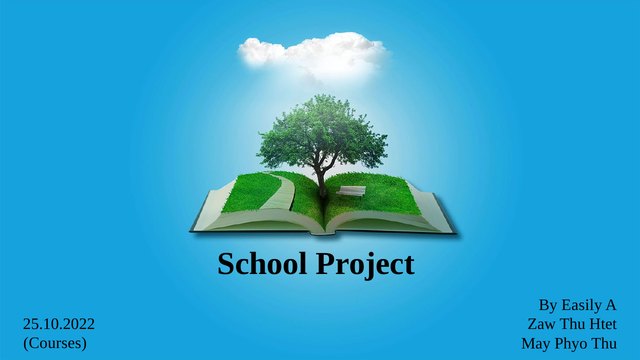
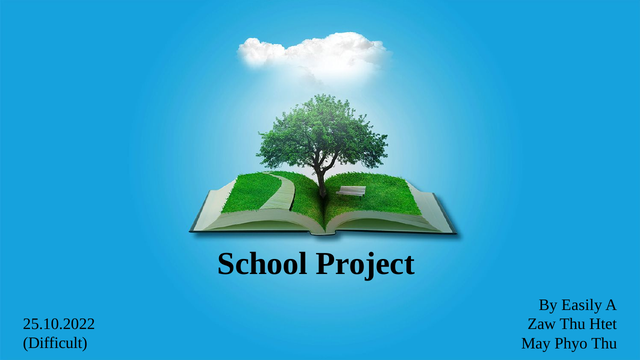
Courses: Courses -> Difficult
